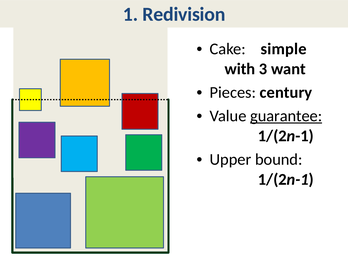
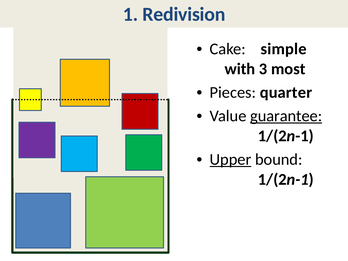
want: want -> most
century: century -> quarter
Upper underline: none -> present
